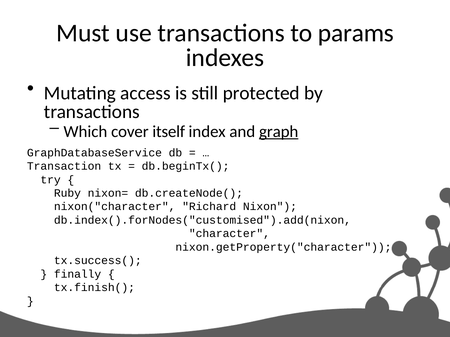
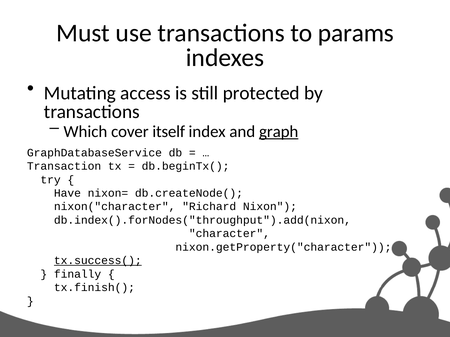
Ruby: Ruby -> Have
db.index().forNodes("customised").add(nixon: db.index().forNodes("customised").add(nixon -> db.index().forNodes("throughput").add(nixon
tx.success( underline: none -> present
